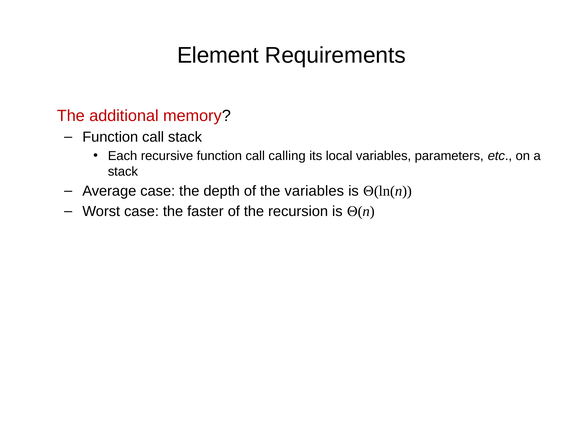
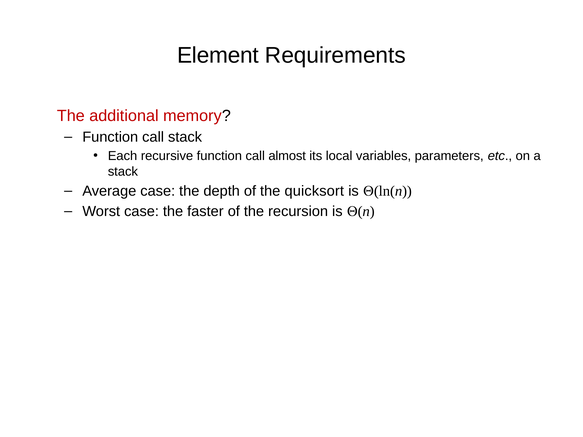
calling: calling -> almost
the variables: variables -> quicksort
